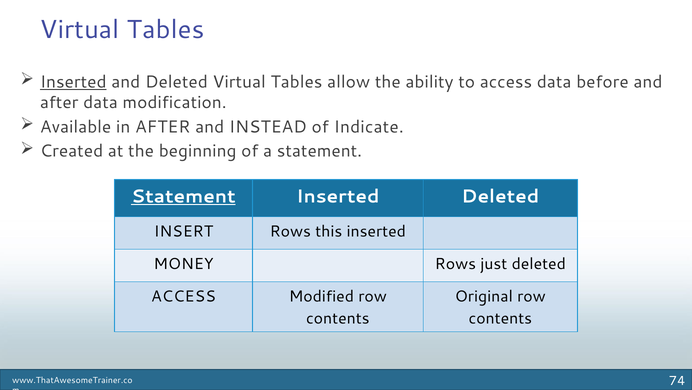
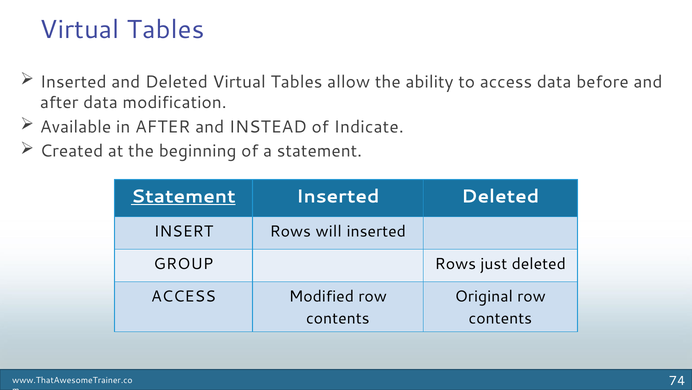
Inserted at (73, 82) underline: present -> none
this: this -> will
MONEY: MONEY -> GROUP
